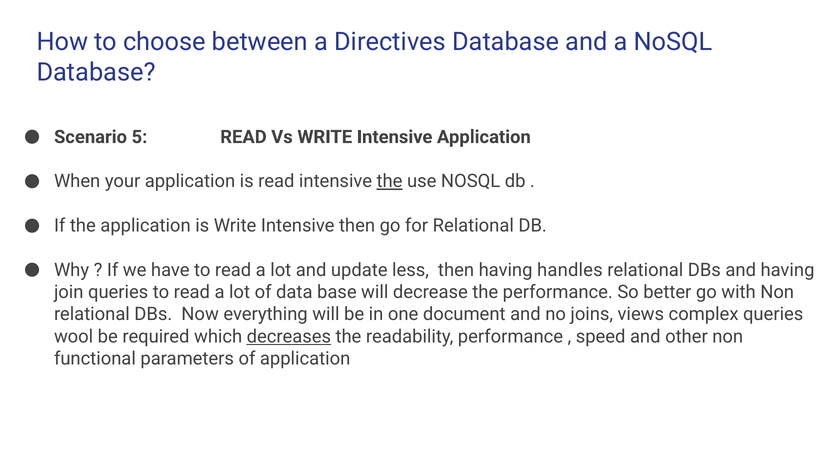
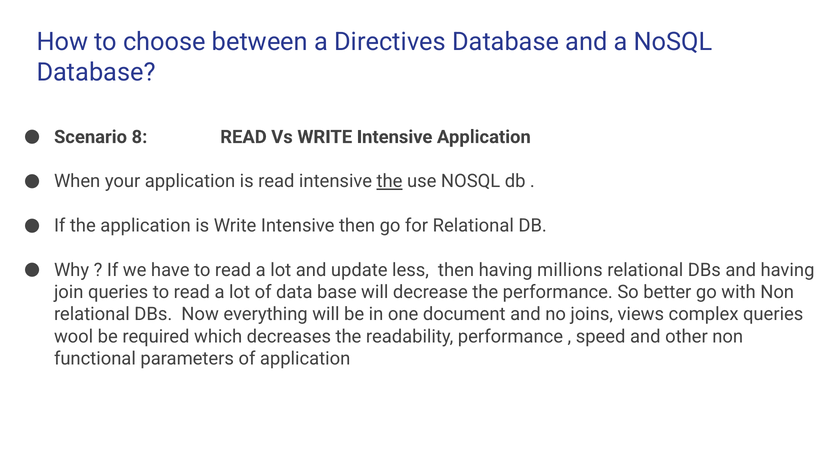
5: 5 -> 8
handles: handles -> millions
decreases underline: present -> none
